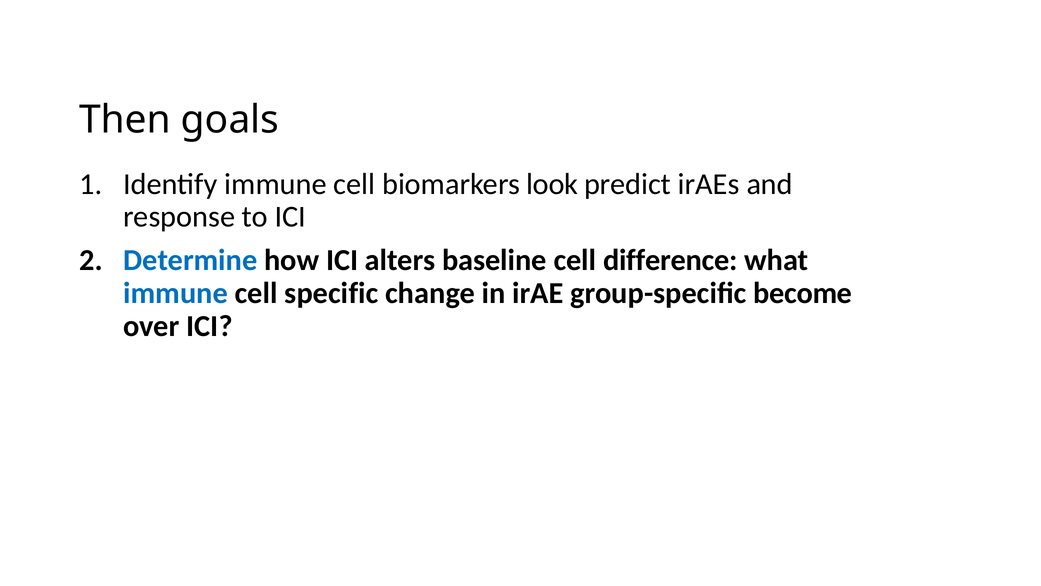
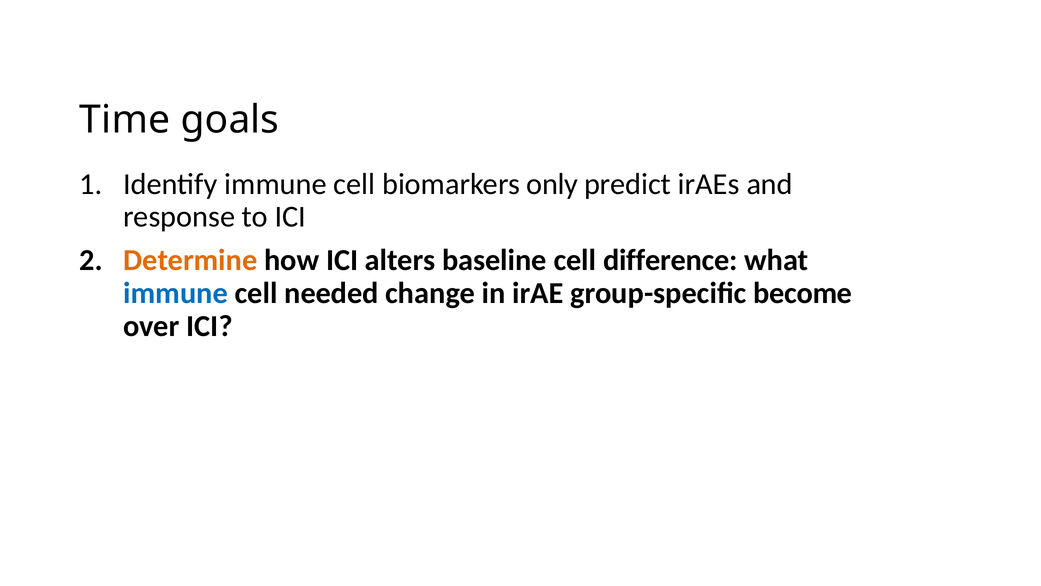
Then: Then -> Time
look: look -> only
Determine colour: blue -> orange
specific: specific -> needed
